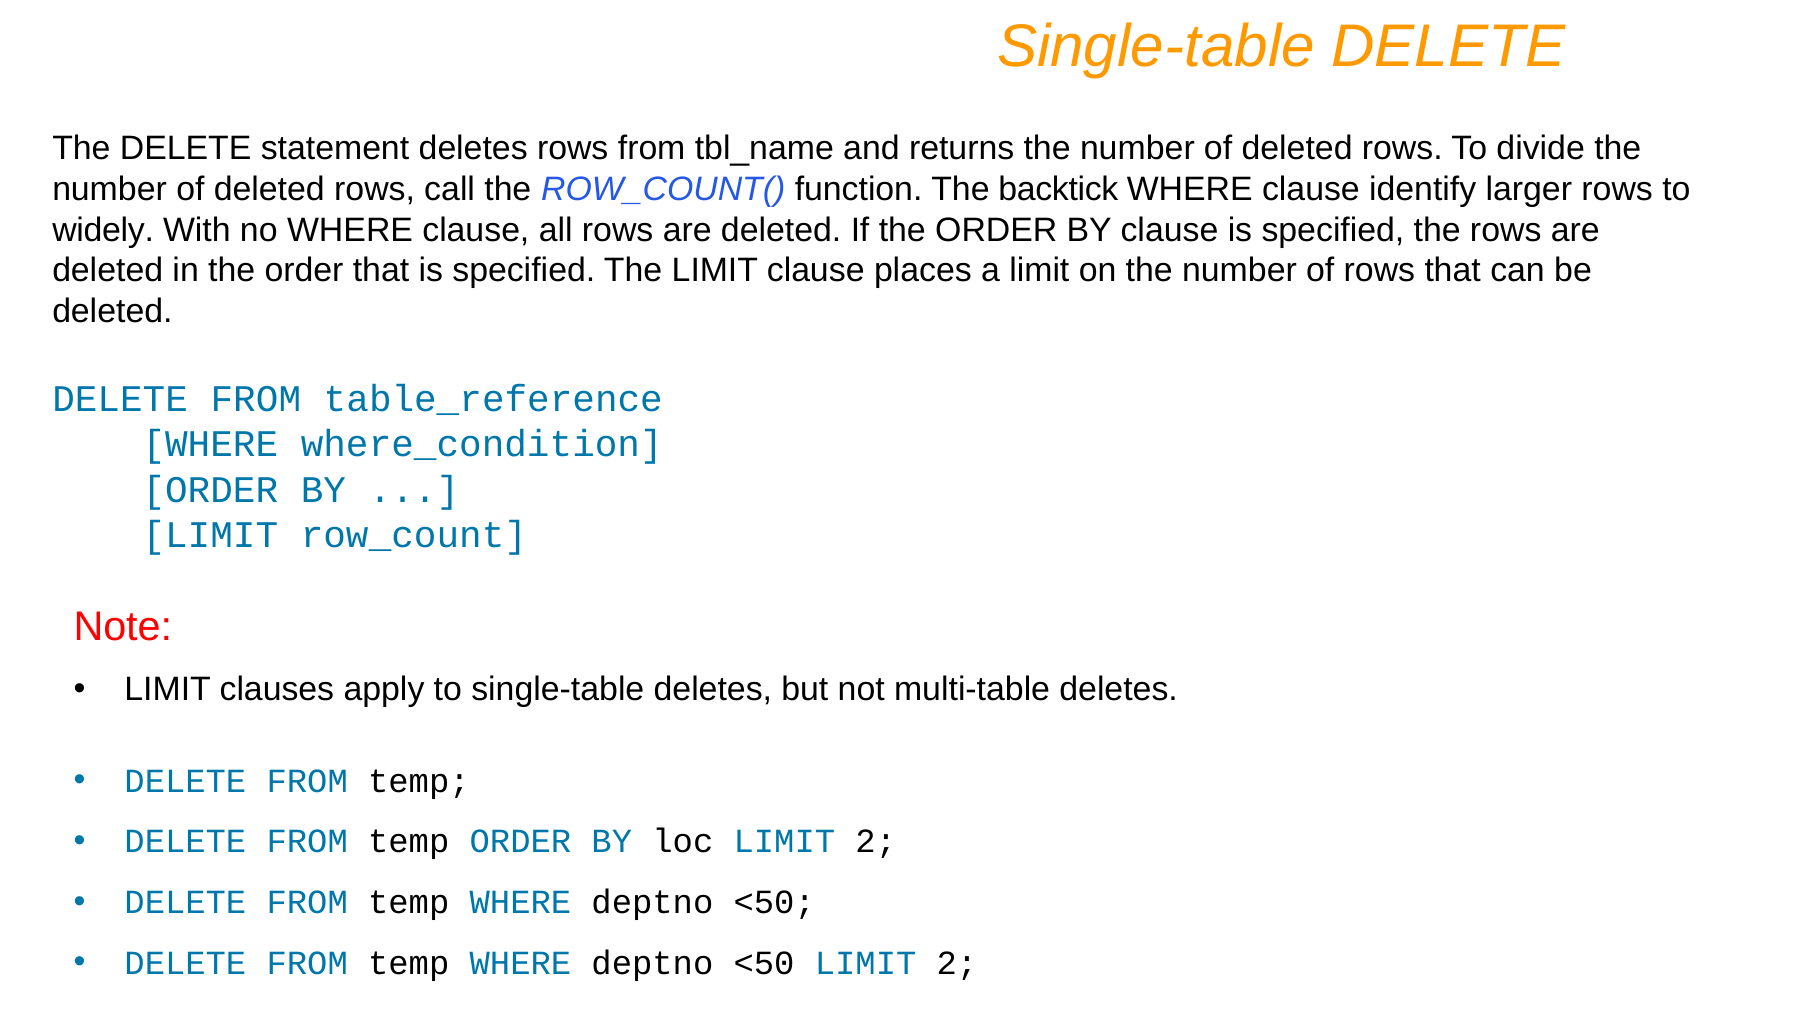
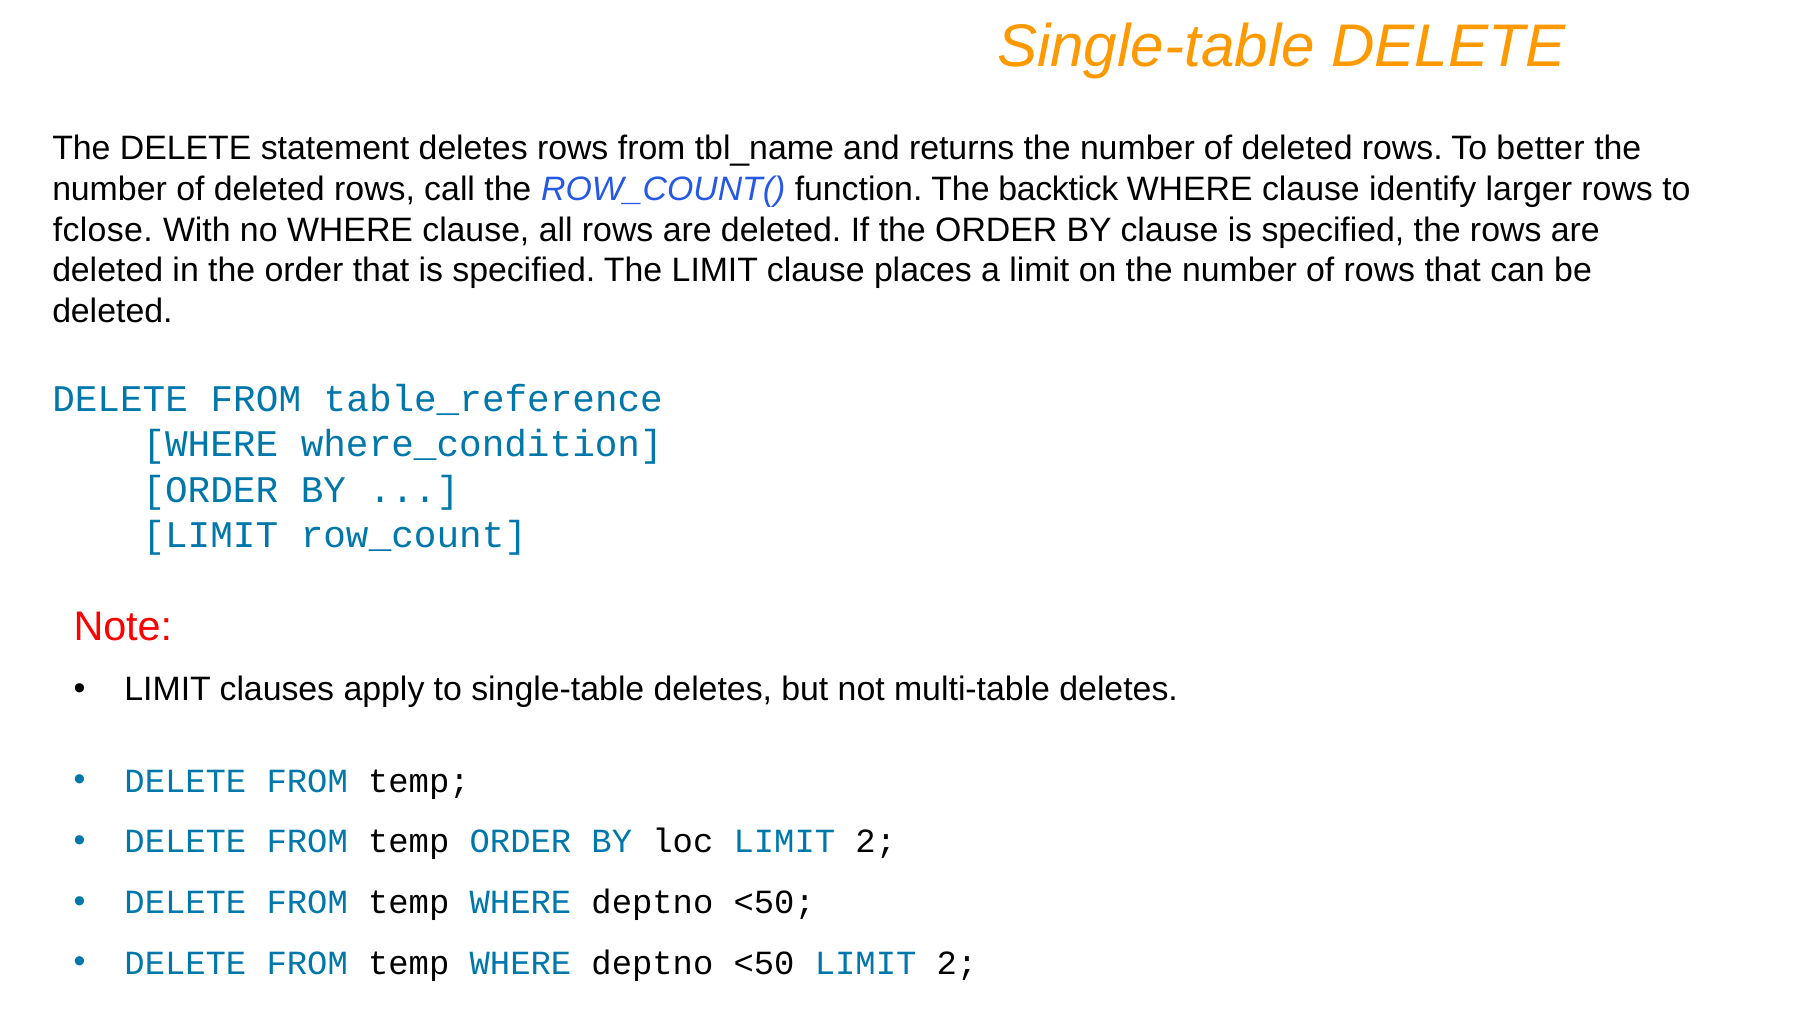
divide: divide -> better
widely: widely -> fclose
